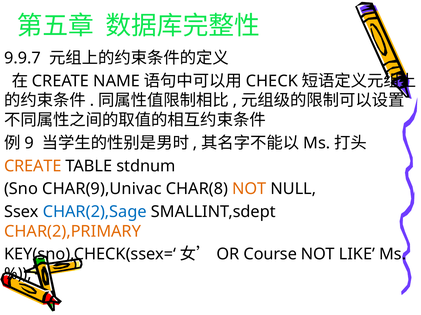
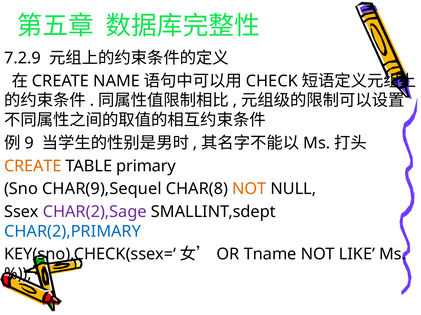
9.9.7: 9.9.7 -> 7.2.9
stdnum: stdnum -> primary
CHAR(9),Univac: CHAR(9),Univac -> CHAR(9),Sequel
CHAR(2),Sage colour: blue -> purple
CHAR(2),PRIMARY colour: orange -> blue
Course: Course -> Tname
